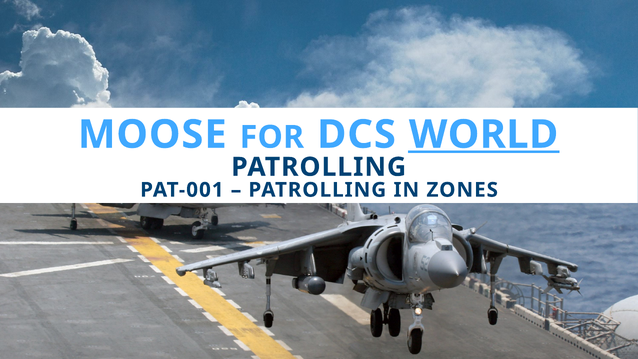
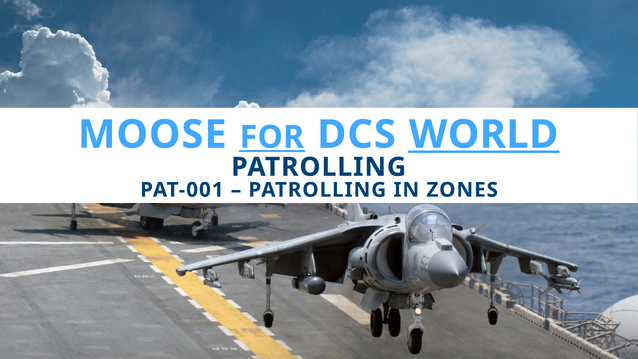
FOR underline: none -> present
